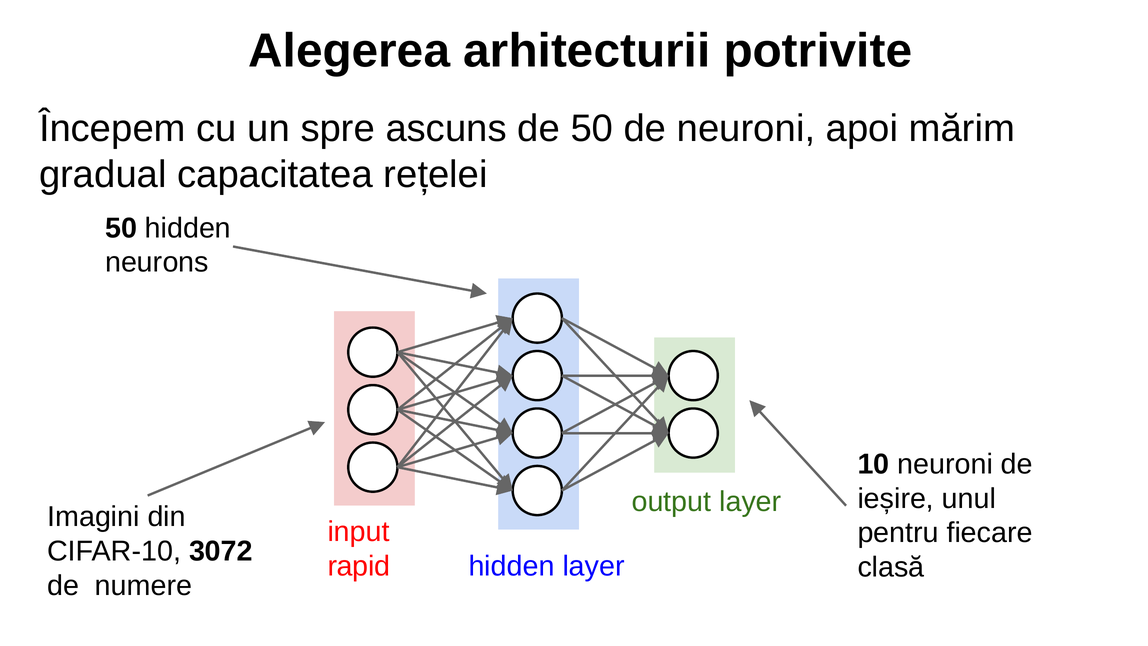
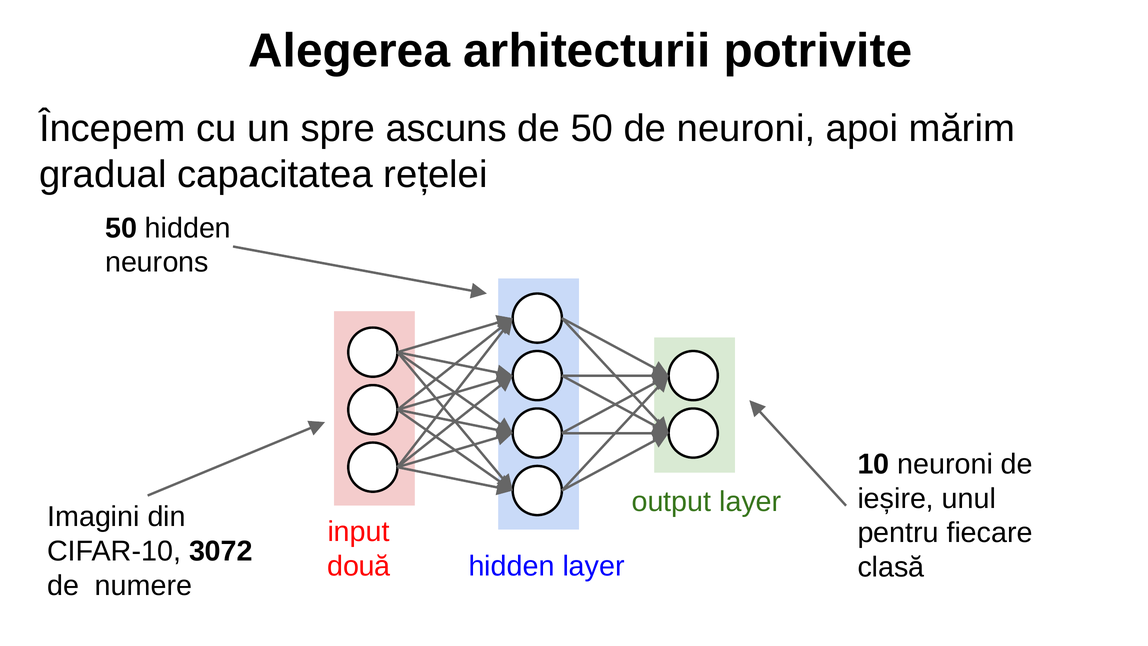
rapid: rapid -> două
